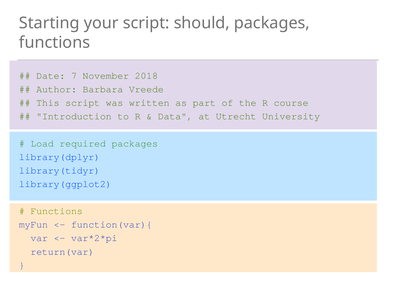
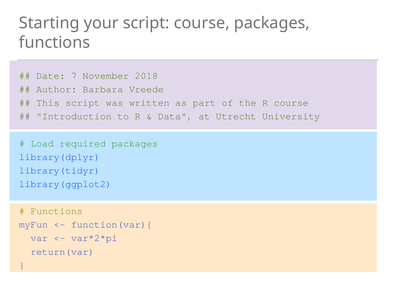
script should: should -> course
